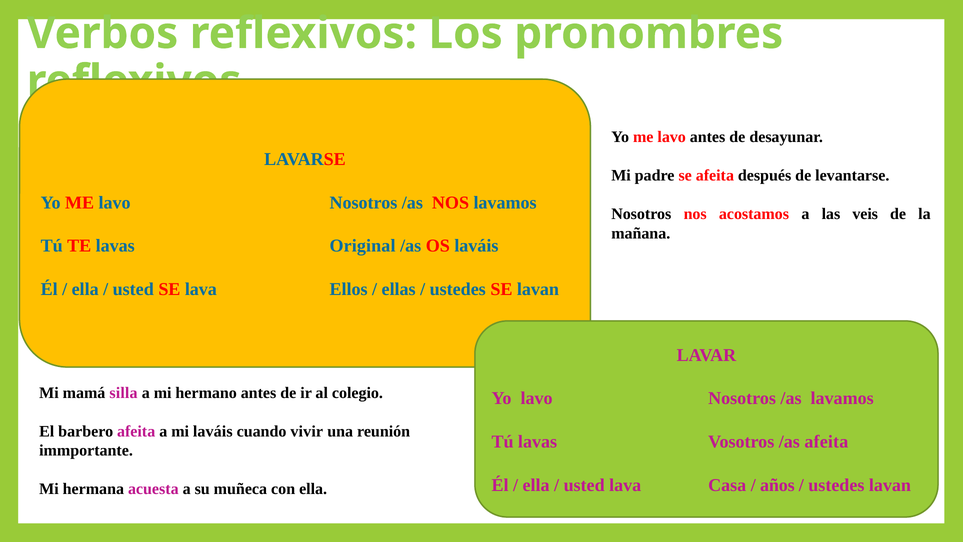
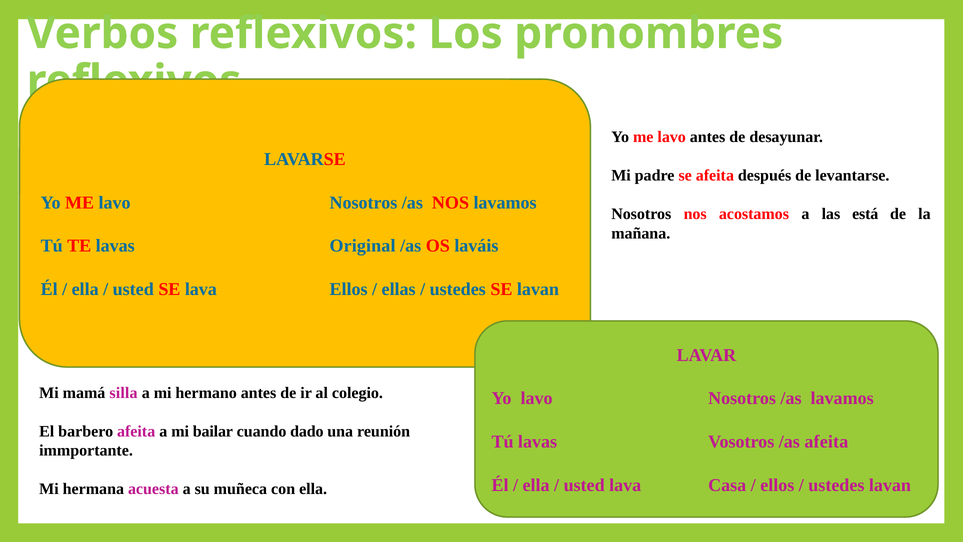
veis: veis -> está
mi laváis: laváis -> bailar
vivir: vivir -> dado
años at (777, 485): años -> ellos
